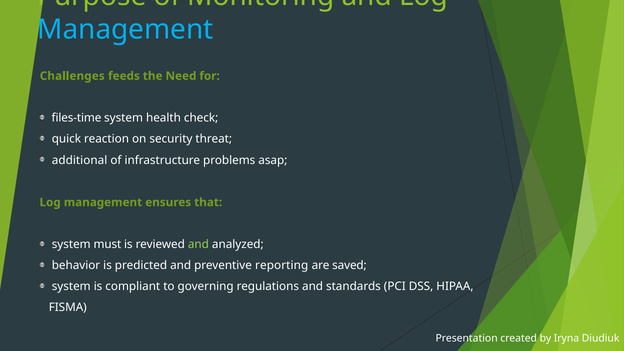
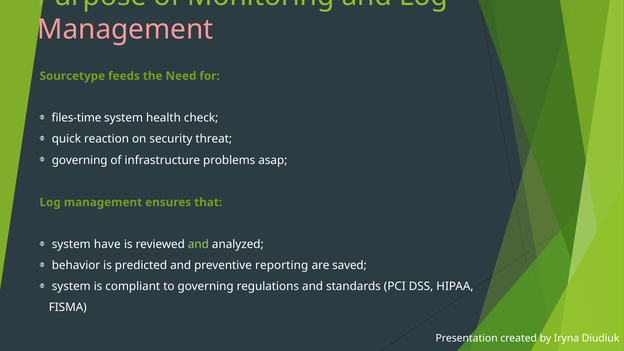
Management at (125, 30) colour: light blue -> pink
Challenges: Challenges -> Sourcetype
additional at (80, 160): additional -> governing
must: must -> have
